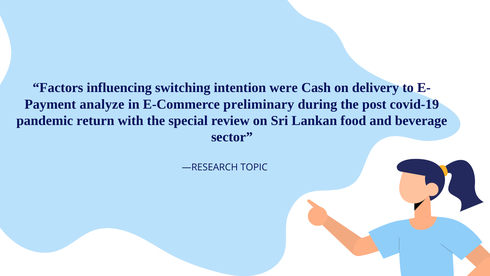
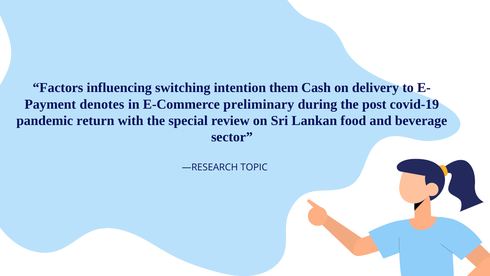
were: were -> them
analyze: analyze -> denotes
